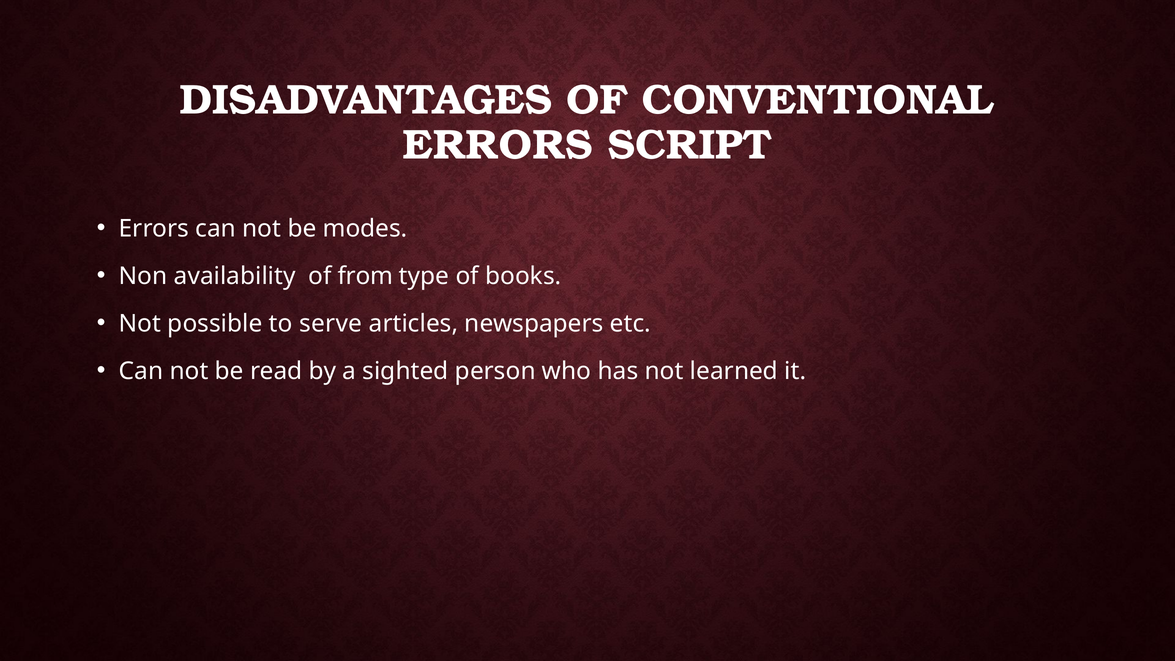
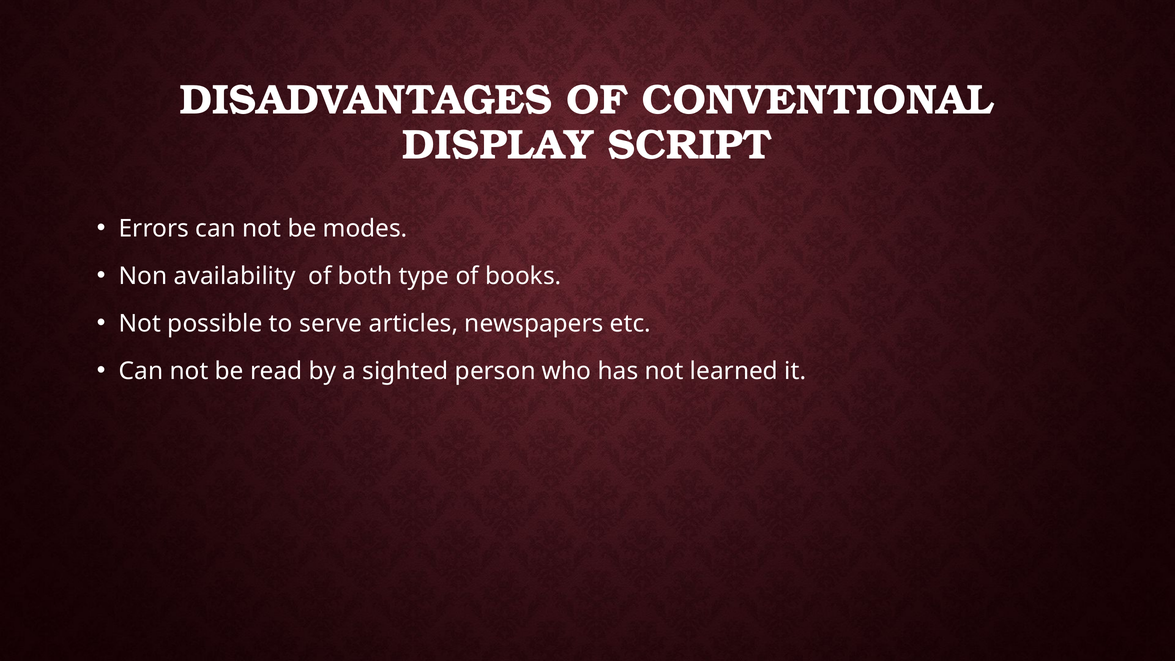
ERRORS at (498, 145): ERRORS -> DISPLAY
from: from -> both
